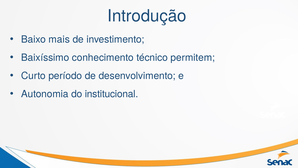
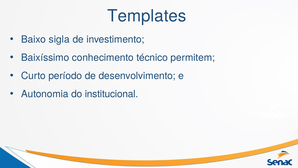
Introdução: Introdução -> Templates
mais: mais -> sigla
